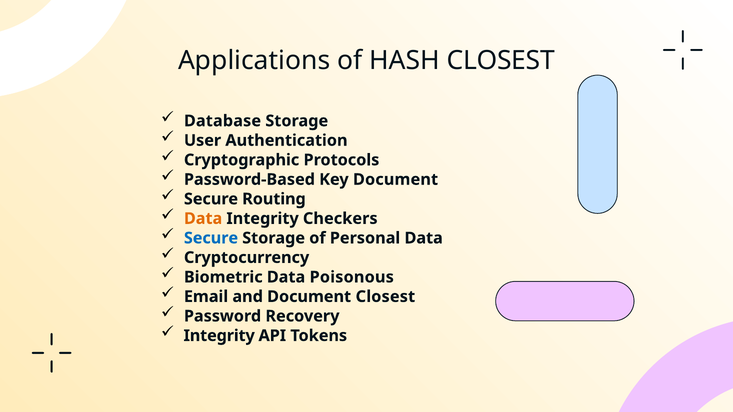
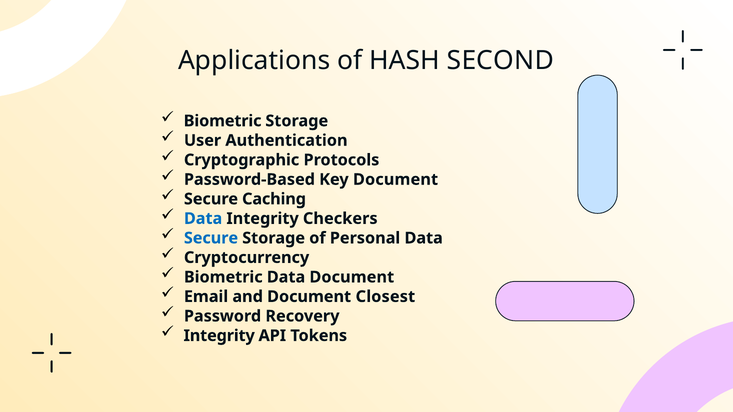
HASH CLOSEST: CLOSEST -> SECOND
Database at (222, 121): Database -> Biometric
Routing: Routing -> Caching
Data at (203, 219) colour: orange -> blue
Data Poisonous: Poisonous -> Document
